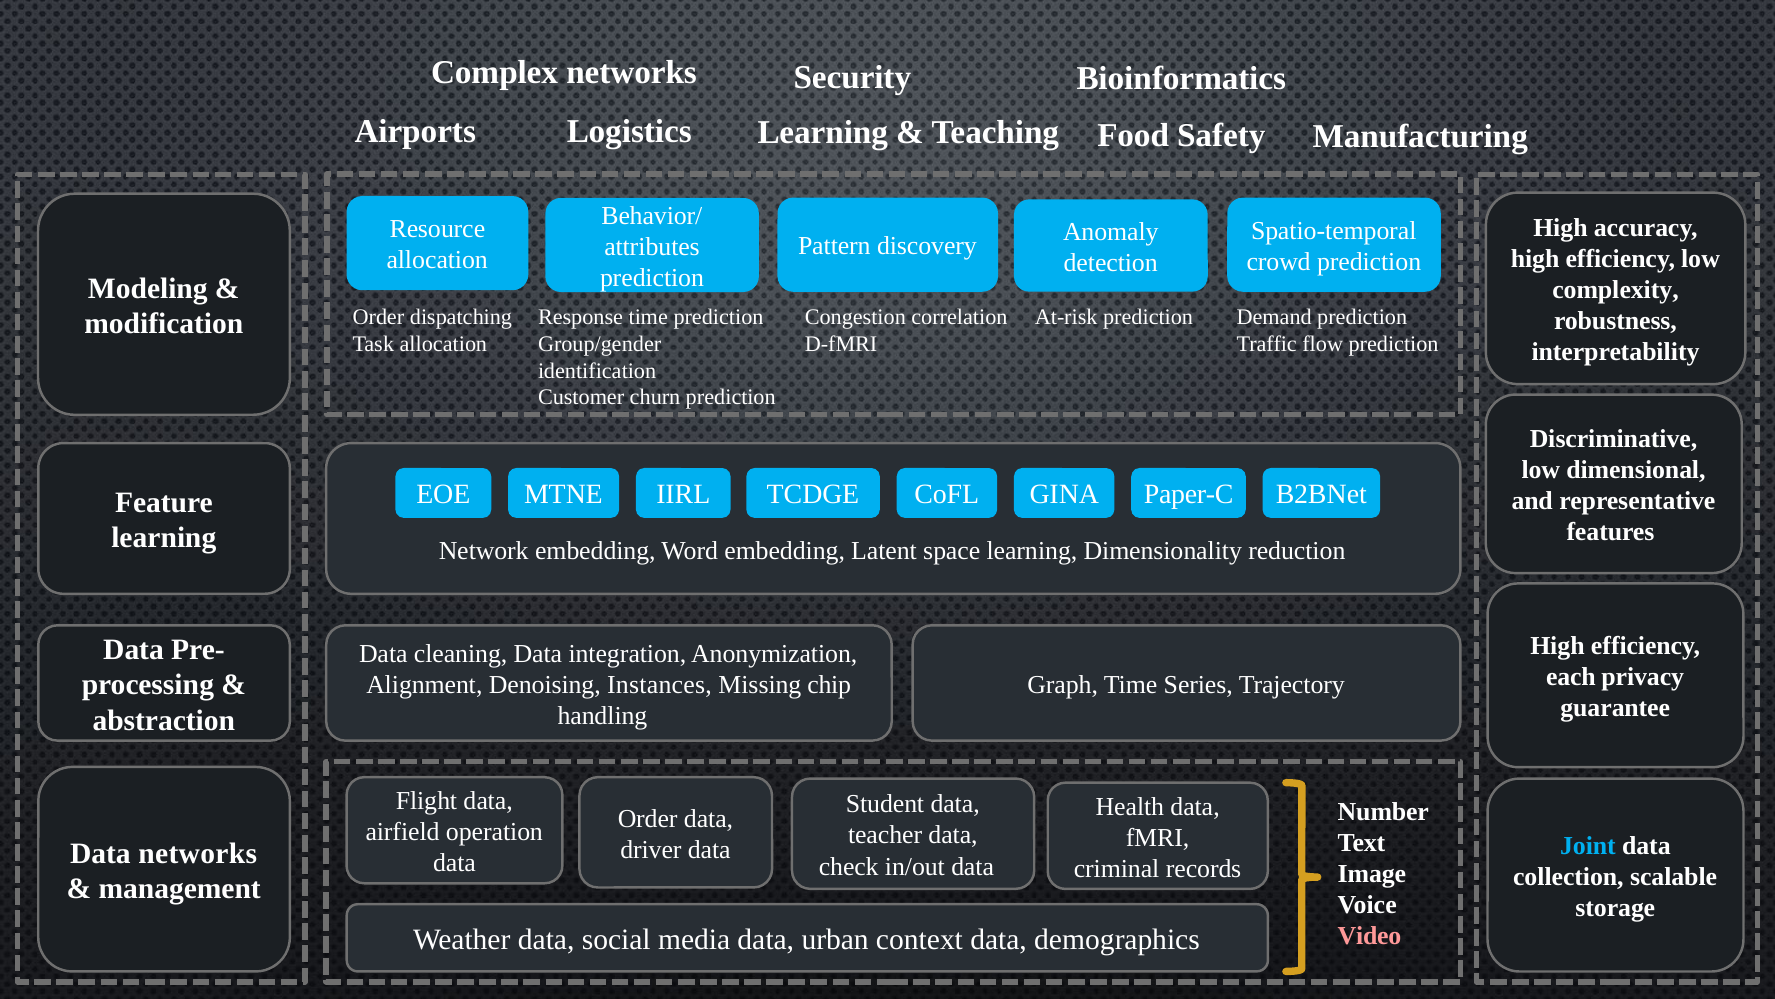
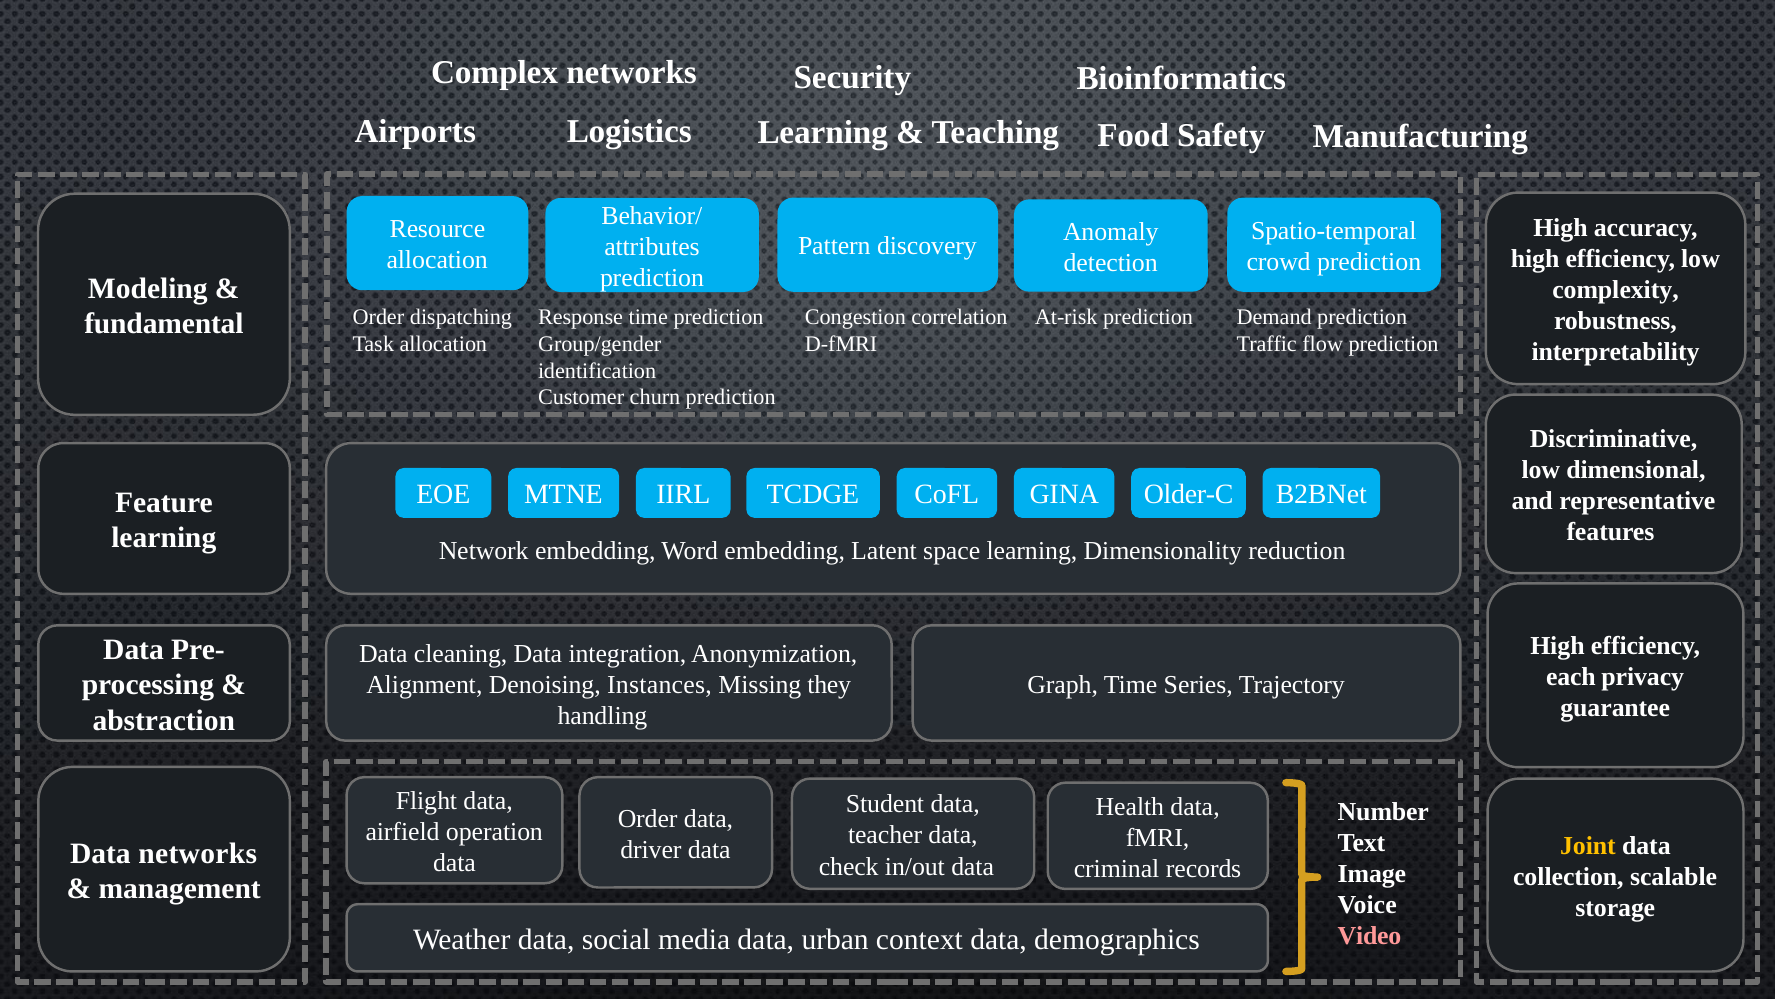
modification: modification -> fundamental
Paper-C: Paper-C -> Older-C
chip: chip -> they
Joint colour: light blue -> yellow
